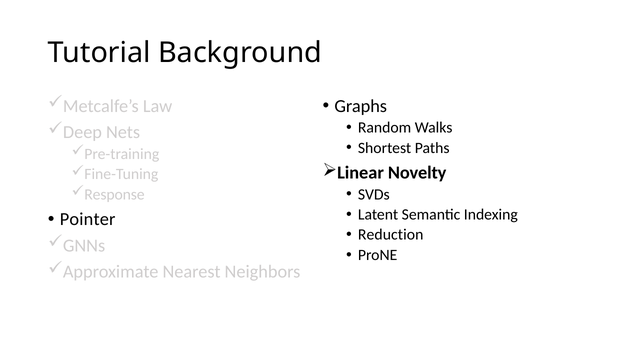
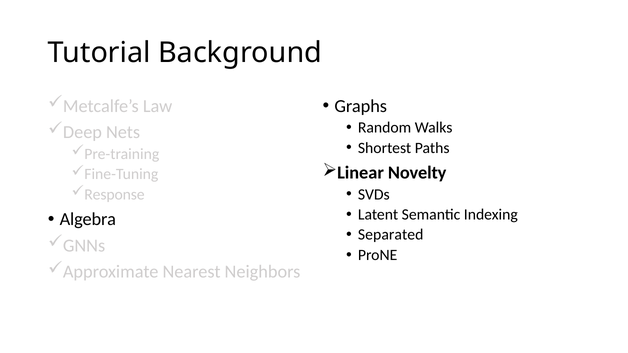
Pointer: Pointer -> Algebra
Reduction: Reduction -> Separated
